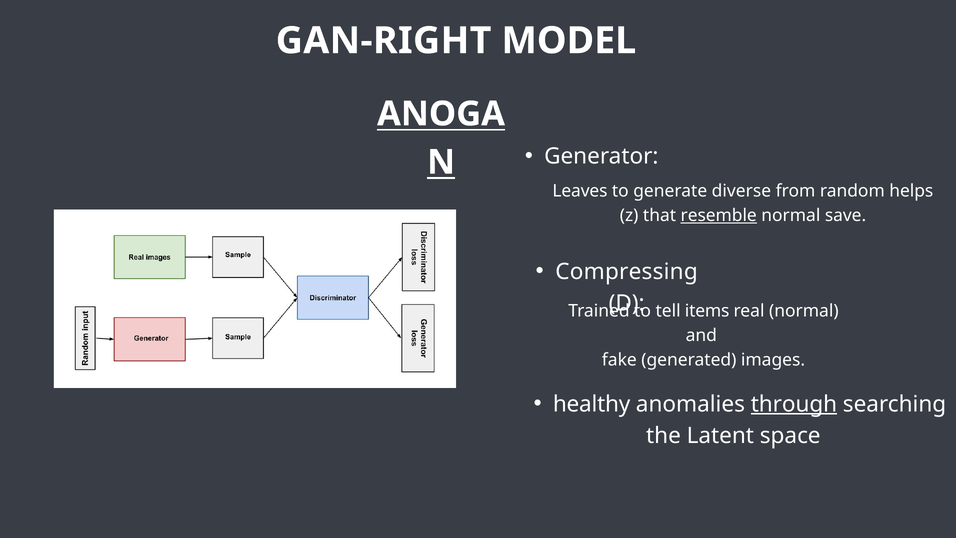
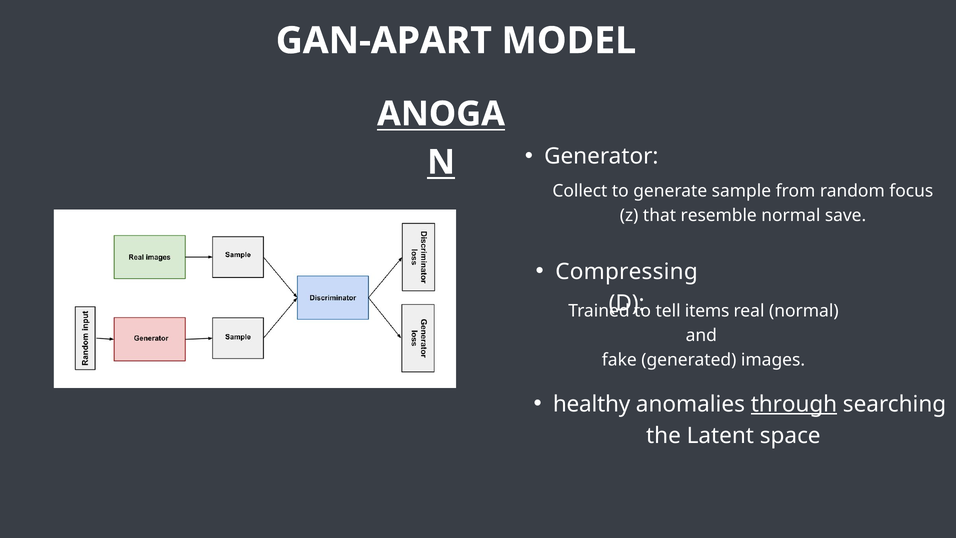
GAN-RIGHT: GAN-RIGHT -> GAN-APART
Leaves: Leaves -> Collect
diverse: diverse -> sample
helps: helps -> focus
resemble underline: present -> none
